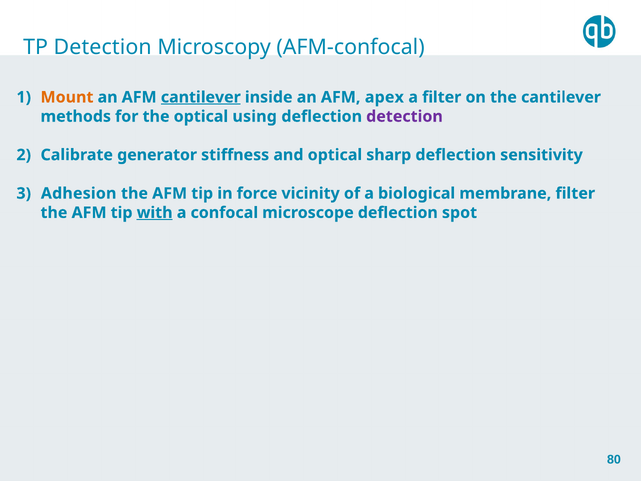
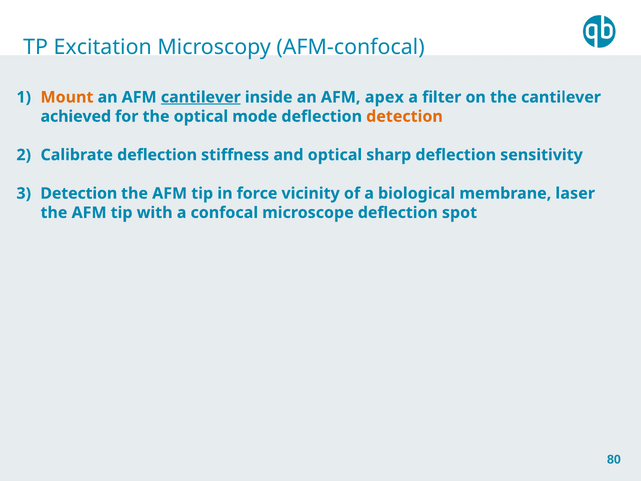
TP Detection: Detection -> Excitation
methods: methods -> achieved
using: using -> mode
detection at (404, 116) colour: purple -> orange
Calibrate generator: generator -> deflection
Adhesion at (79, 193): Adhesion -> Detection
membrane filter: filter -> laser
with underline: present -> none
